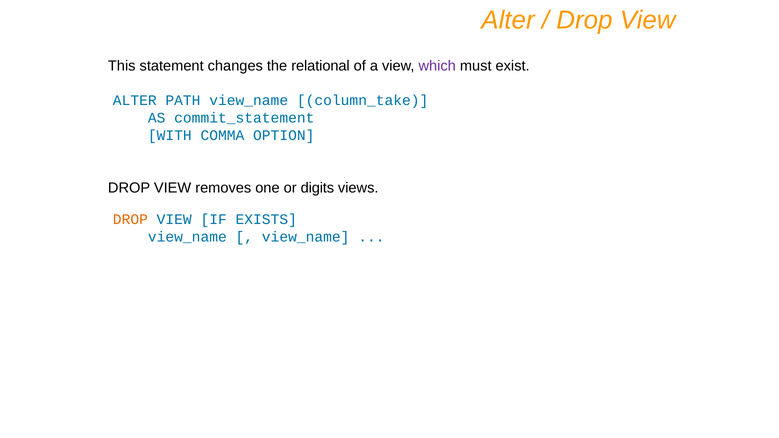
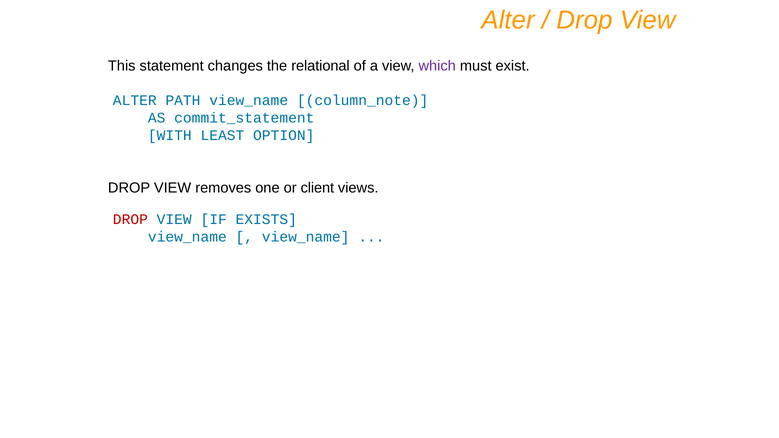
column_take: column_take -> column_note
COMMA: COMMA -> LEAST
digits: digits -> client
DROP at (130, 220) colour: orange -> red
